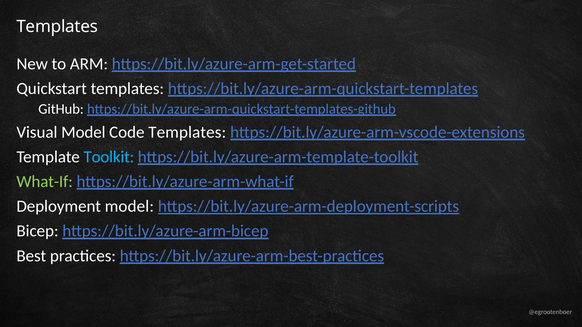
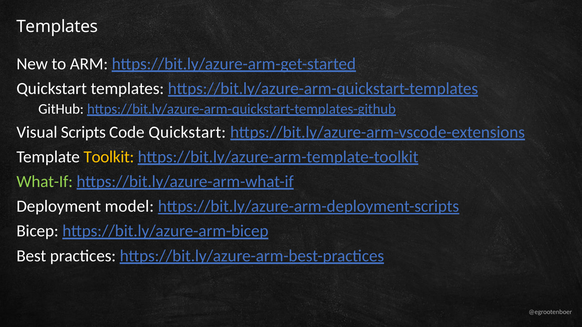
Visual Model: Model -> Scripts
Code Templates: Templates -> Quickstart
Toolkit colour: light blue -> yellow
